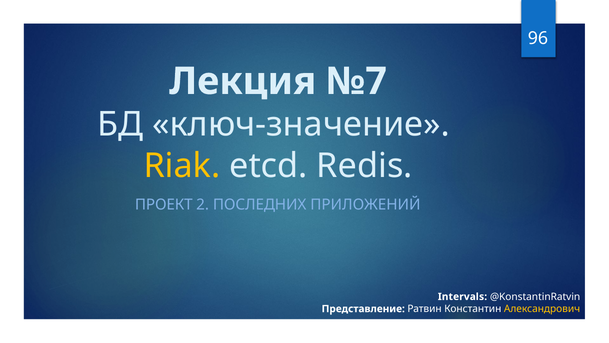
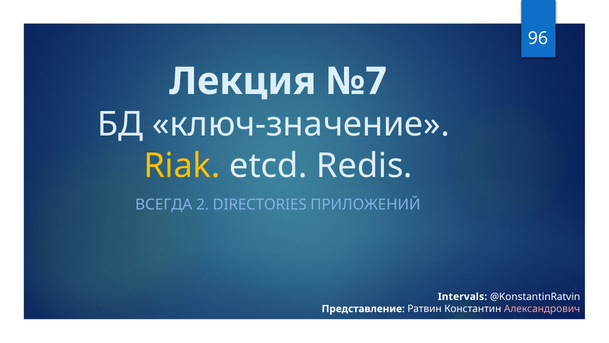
ПРОЕКТ: ПРОЕКТ -> ВСЕГДА
ПОСЛЕДНИХ: ПОСЛЕДНИХ -> DIRECTORIES
Александрович colour: yellow -> pink
